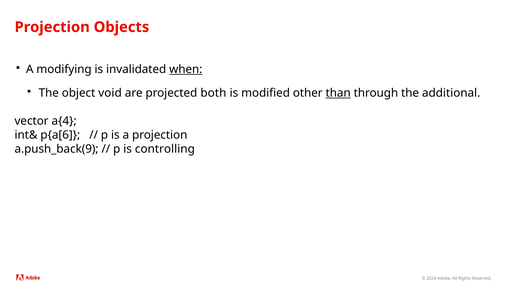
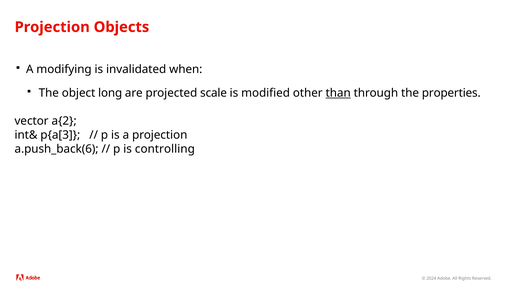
when underline: present -> none
void: void -> long
both: both -> scale
additional: additional -> properties
a{4: a{4 -> a{2
p{a[6: p{a[6 -> p{a[3
a.push_back(9: a.push_back(9 -> a.push_back(6
